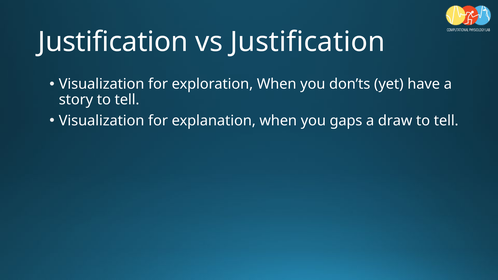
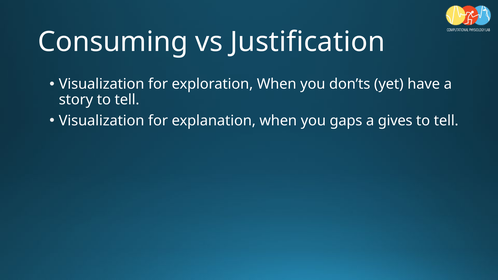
Justification at (113, 42): Justification -> Consuming
draw: draw -> gives
